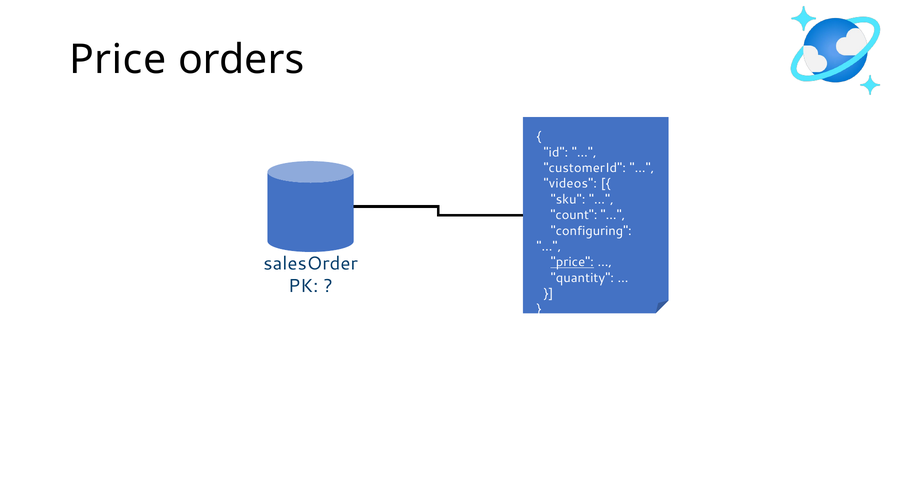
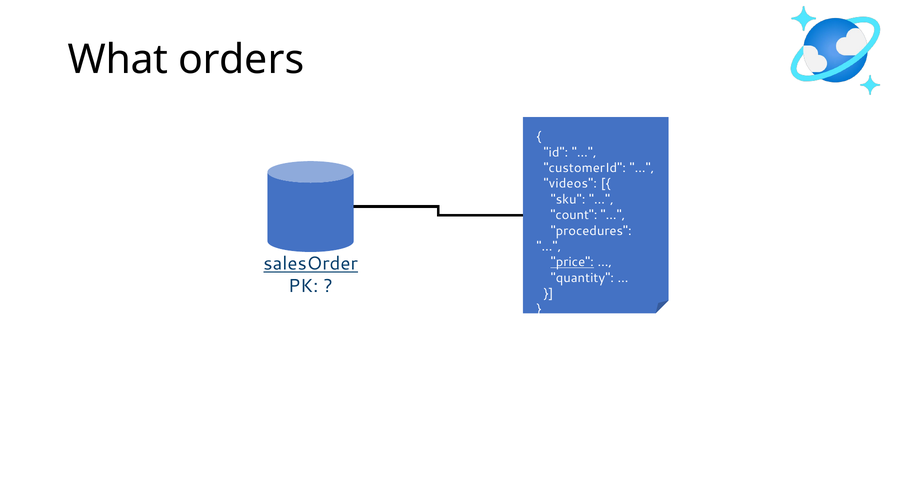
Price at (118, 60): Price -> What
configuring: configuring -> procedures
salesOrder underline: none -> present
